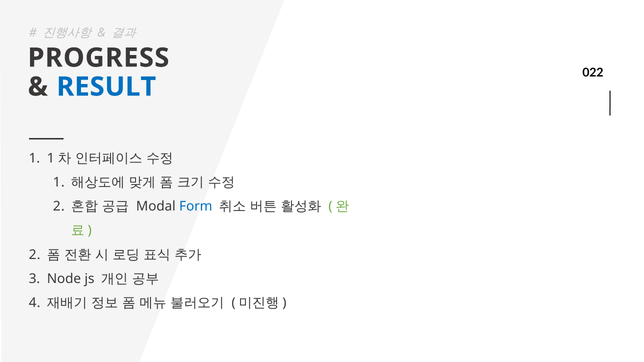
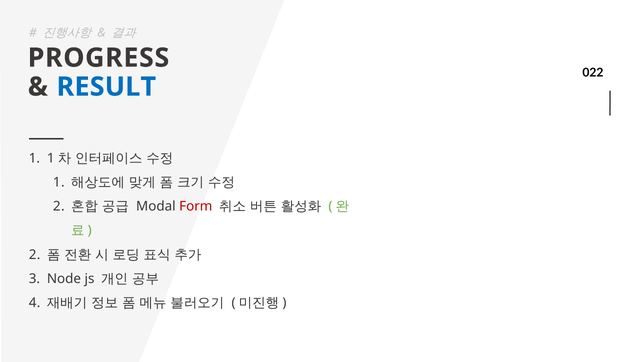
Form colour: blue -> red
